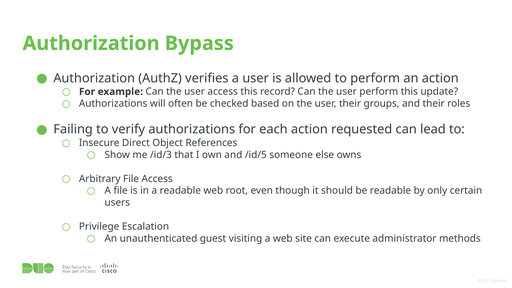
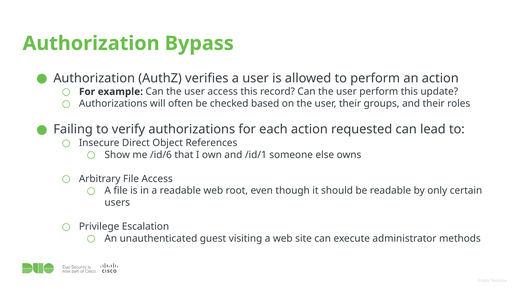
/id/3: /id/3 -> /id/6
/id/5: /id/5 -> /id/1
